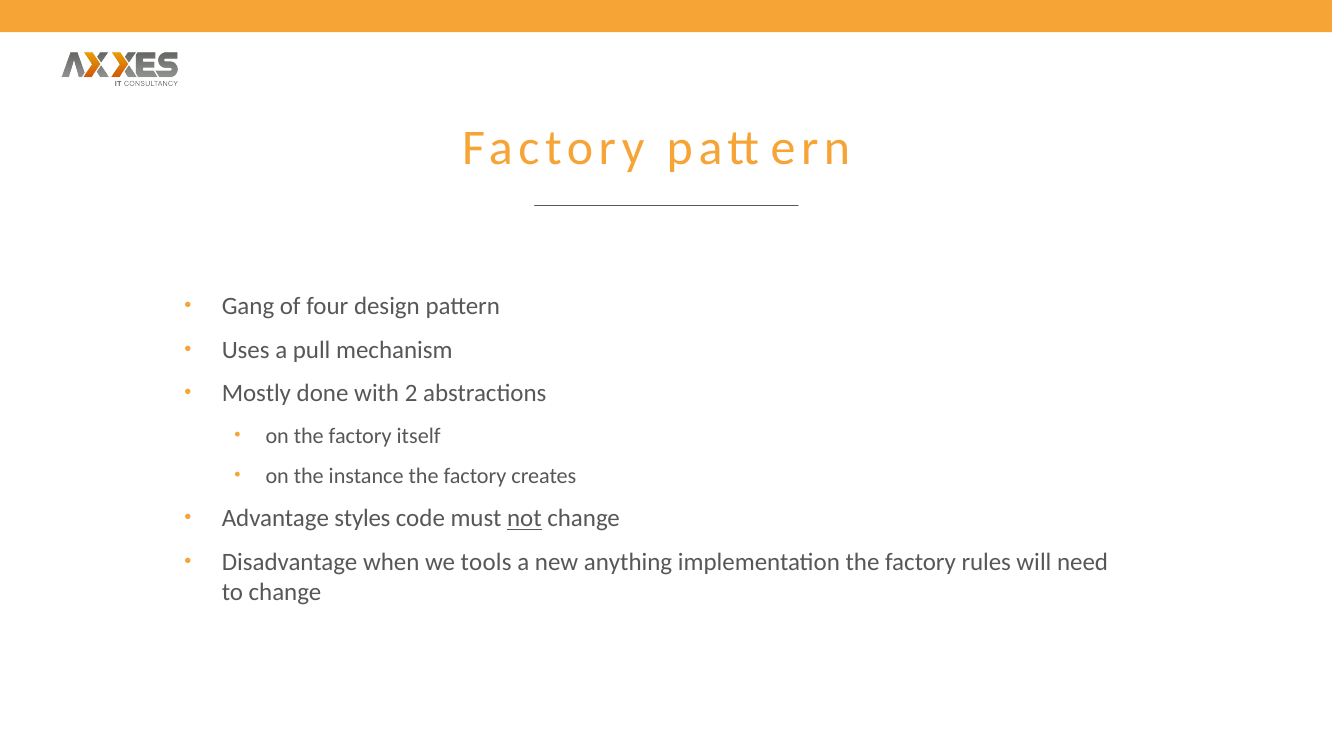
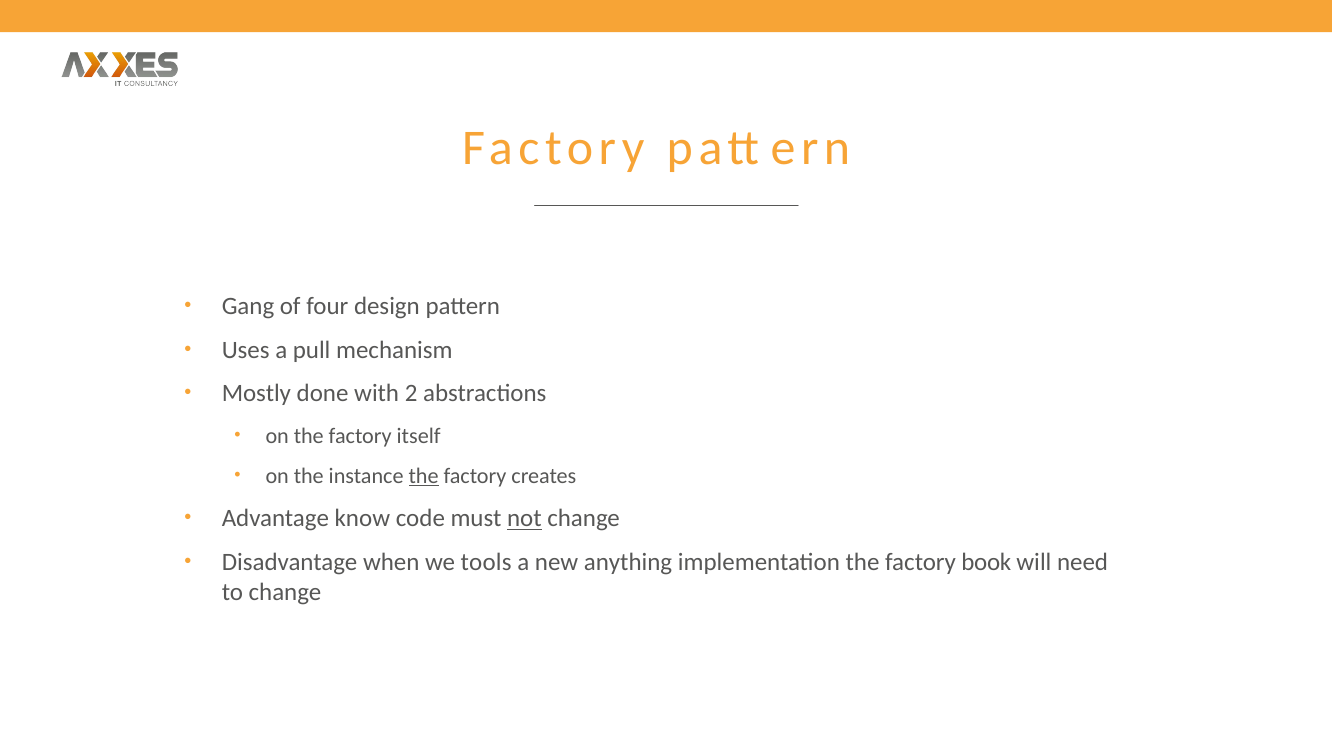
the at (424, 476) underline: none -> present
styles: styles -> know
rules: rules -> book
